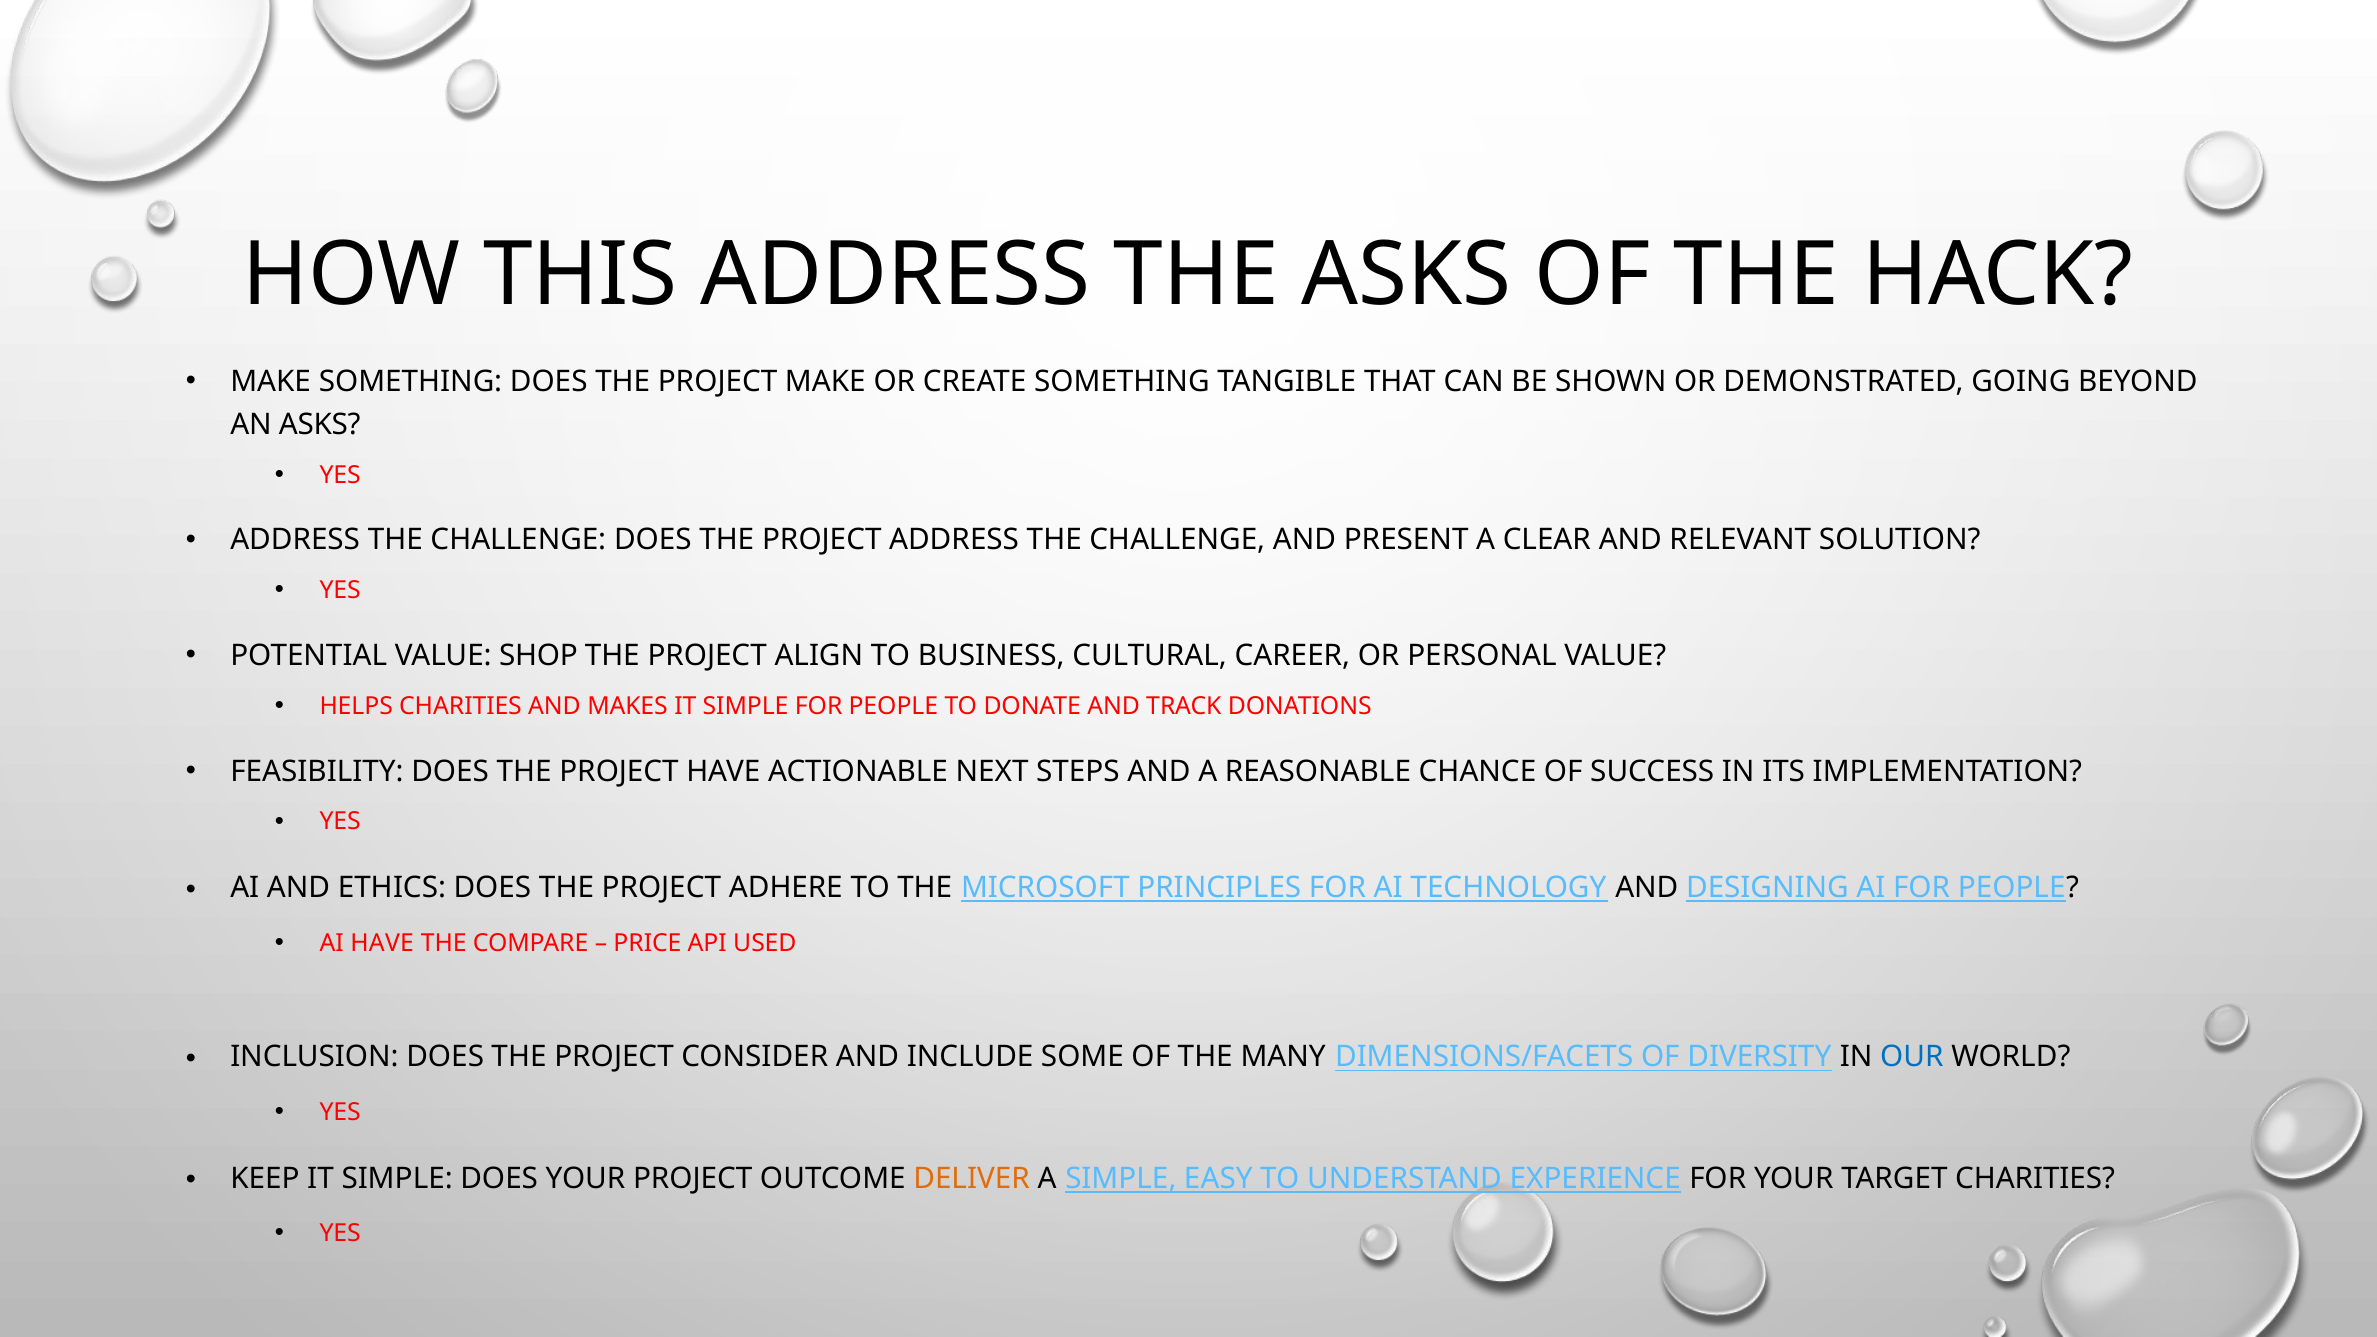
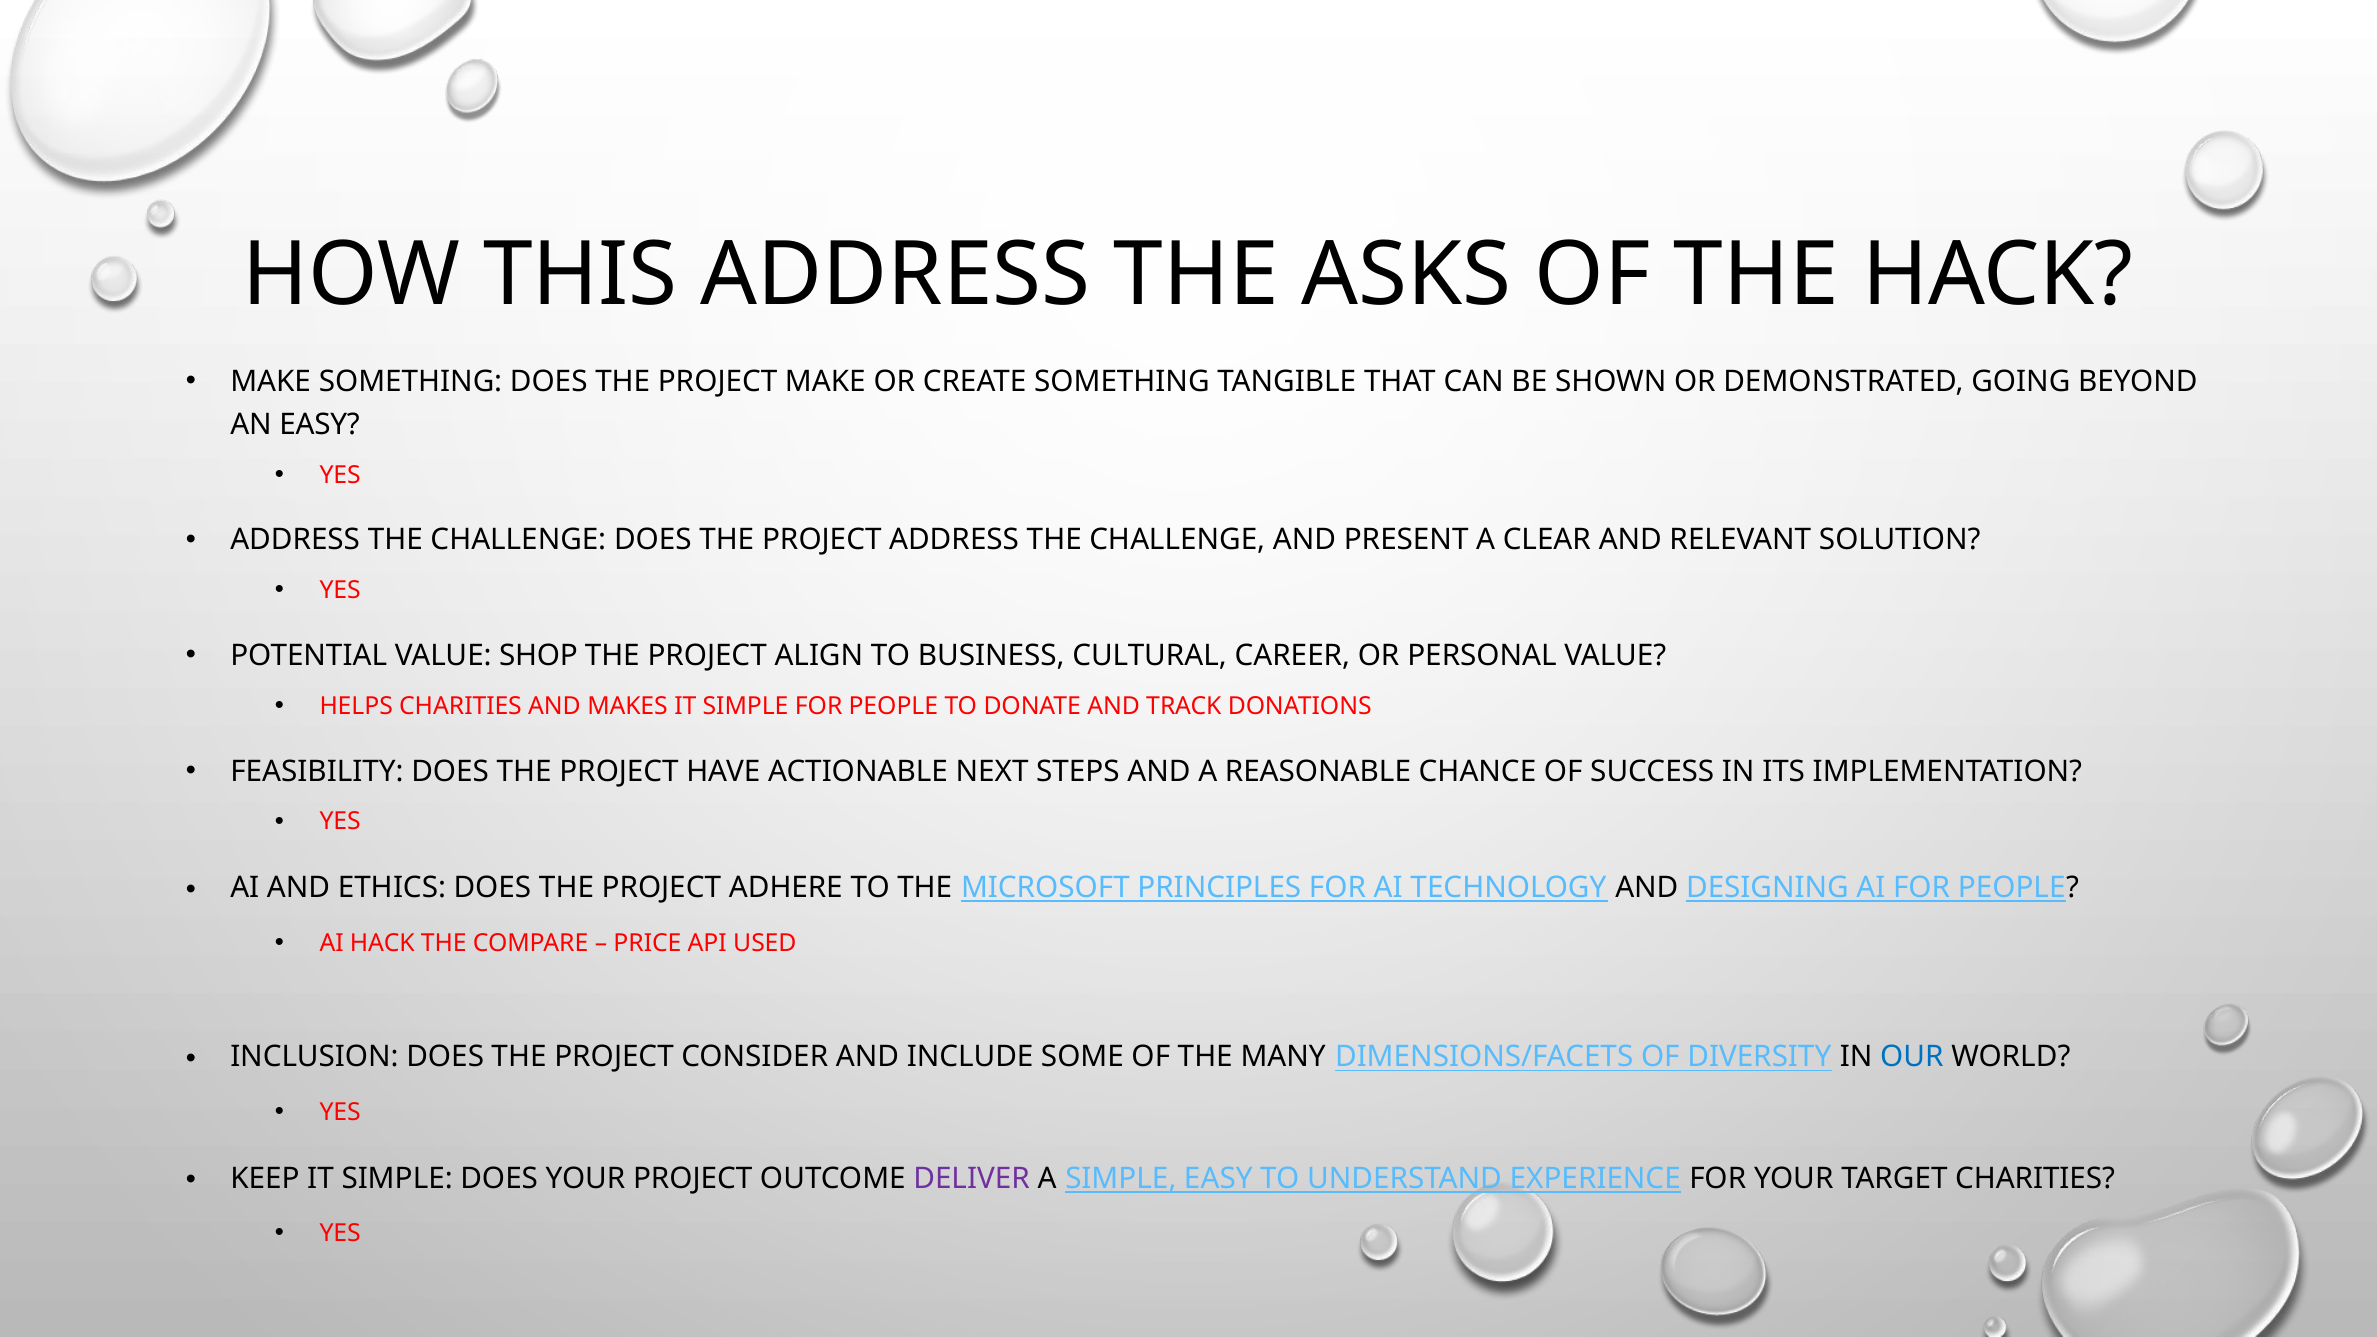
AN ASKS: ASKS -> EASY
AI HAVE: HAVE -> HACK
DELIVER colour: orange -> purple
